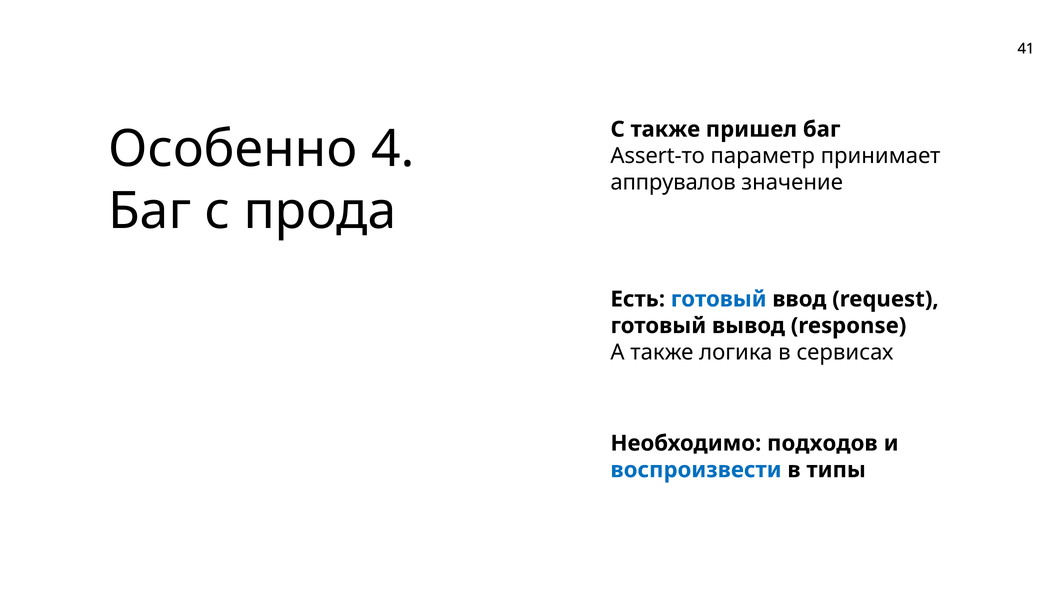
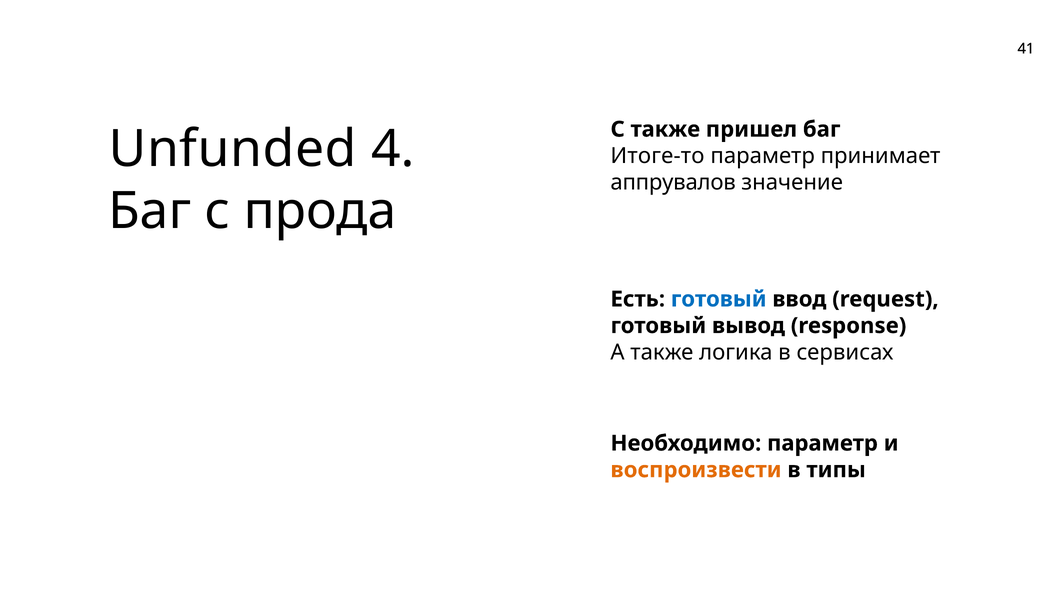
Особенно: Особенно -> Unfunded
Assert-то: Assert-то -> Итоге-то
Необходимо подходов: подходов -> параметр
воспроизвести colour: blue -> orange
